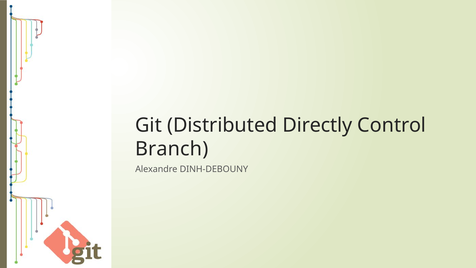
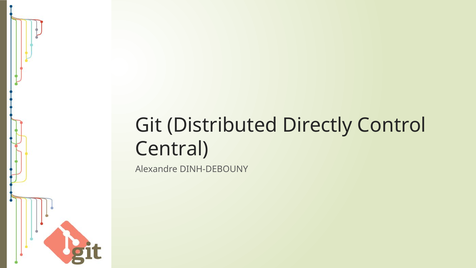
Branch: Branch -> Central
